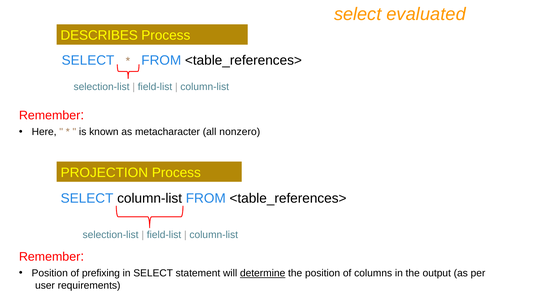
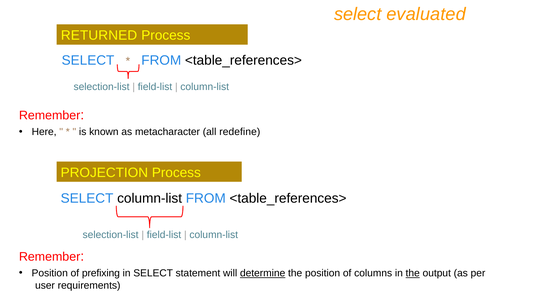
DESCRIBES: DESCRIBES -> RETURNED
nonzero: nonzero -> redefine
the at (413, 274) underline: none -> present
